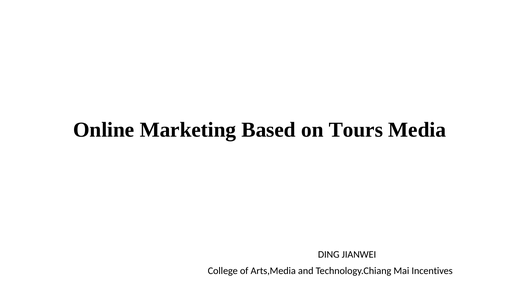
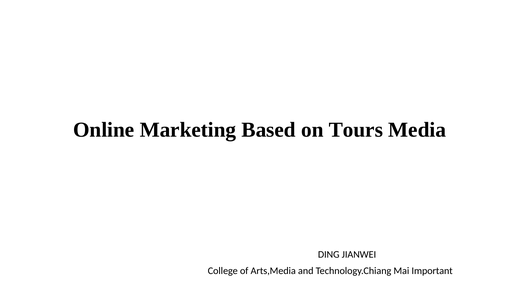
Incentives: Incentives -> Important
